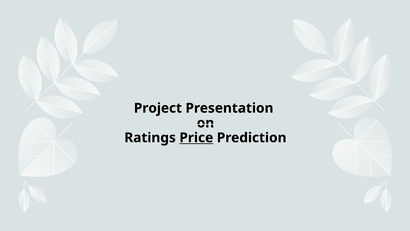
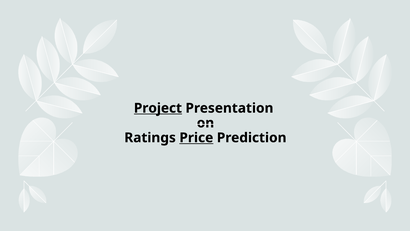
Project underline: none -> present
